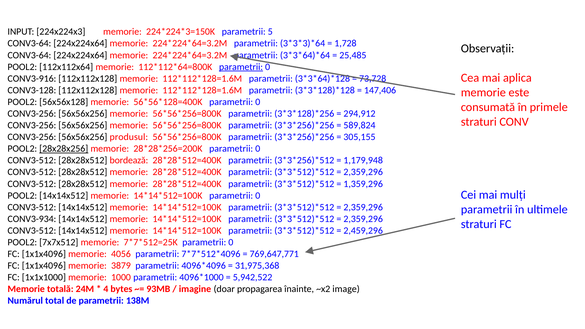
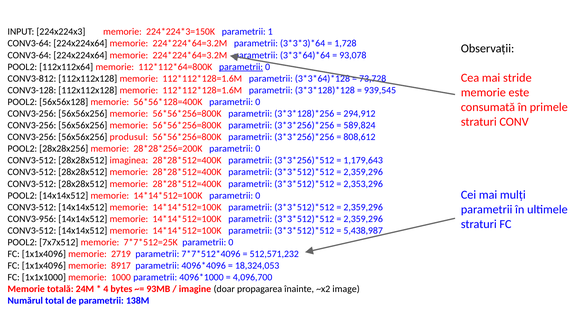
5: 5 -> 1
25,485: 25,485 -> 93,078
aplica: aplica -> stride
CONV3-916: CONV3-916 -> CONV3-812
147,406: 147,406 -> 939,545
305,155: 305,155 -> 808,612
28x28x256 underline: present -> none
bordează: bordează -> imaginea
1,179,948: 1,179,948 -> 1,179,643
1,359,296: 1,359,296 -> 2,353,296
CONV3-934: CONV3-934 -> CONV3-956
2,459,296: 2,459,296 -> 5,438,987
4056: 4056 -> 2719
769,647,771: 769,647,771 -> 512,571,232
3879: 3879 -> 8917
31,975,368: 31,975,368 -> 18,324,053
5,942,522: 5,942,522 -> 4,096,700
